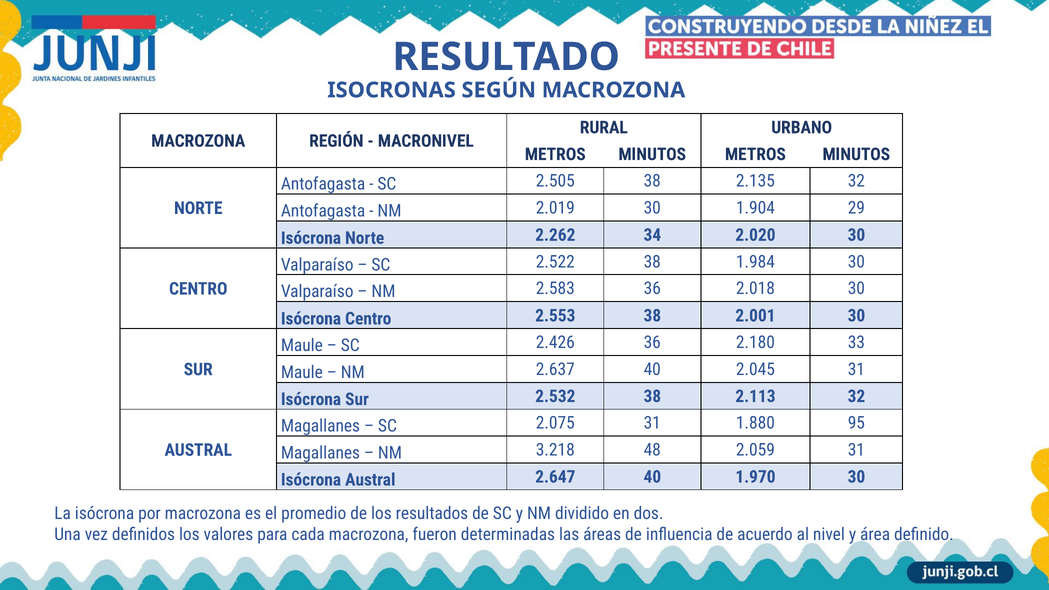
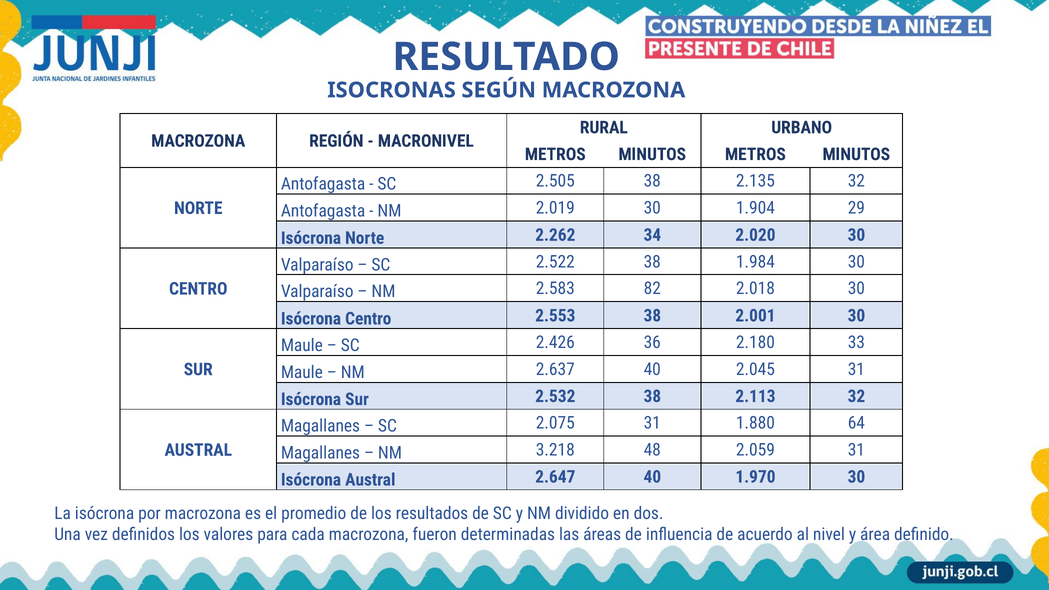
2.583 36: 36 -> 82
95: 95 -> 64
